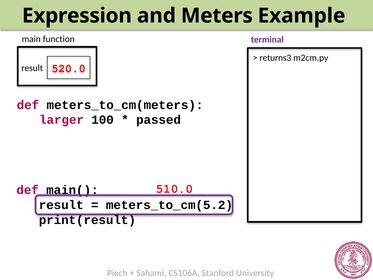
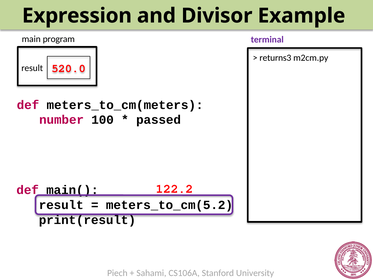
Meters: Meters -> Divisor
function: function -> program
larger: larger -> number
510.0: 510.0 -> 122.2
